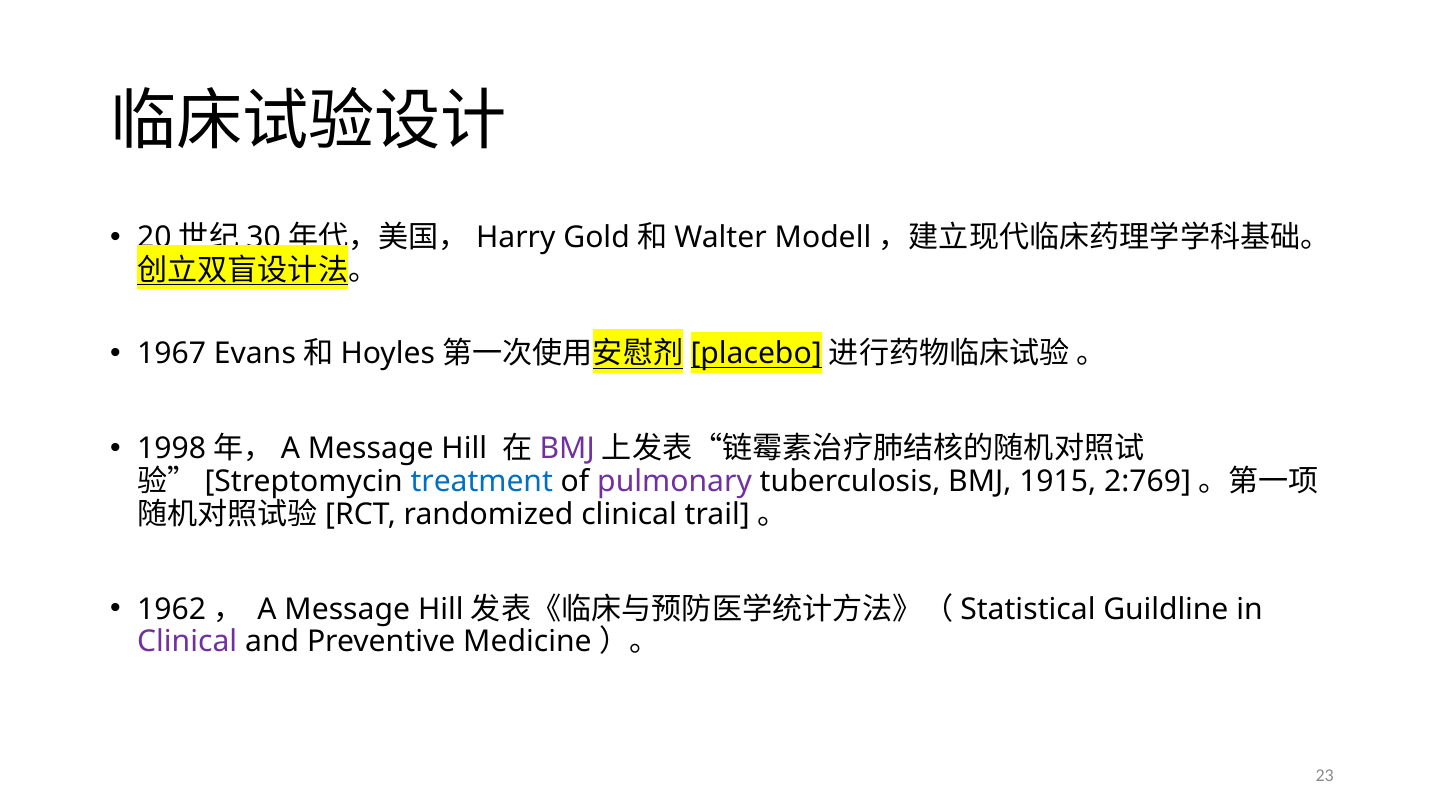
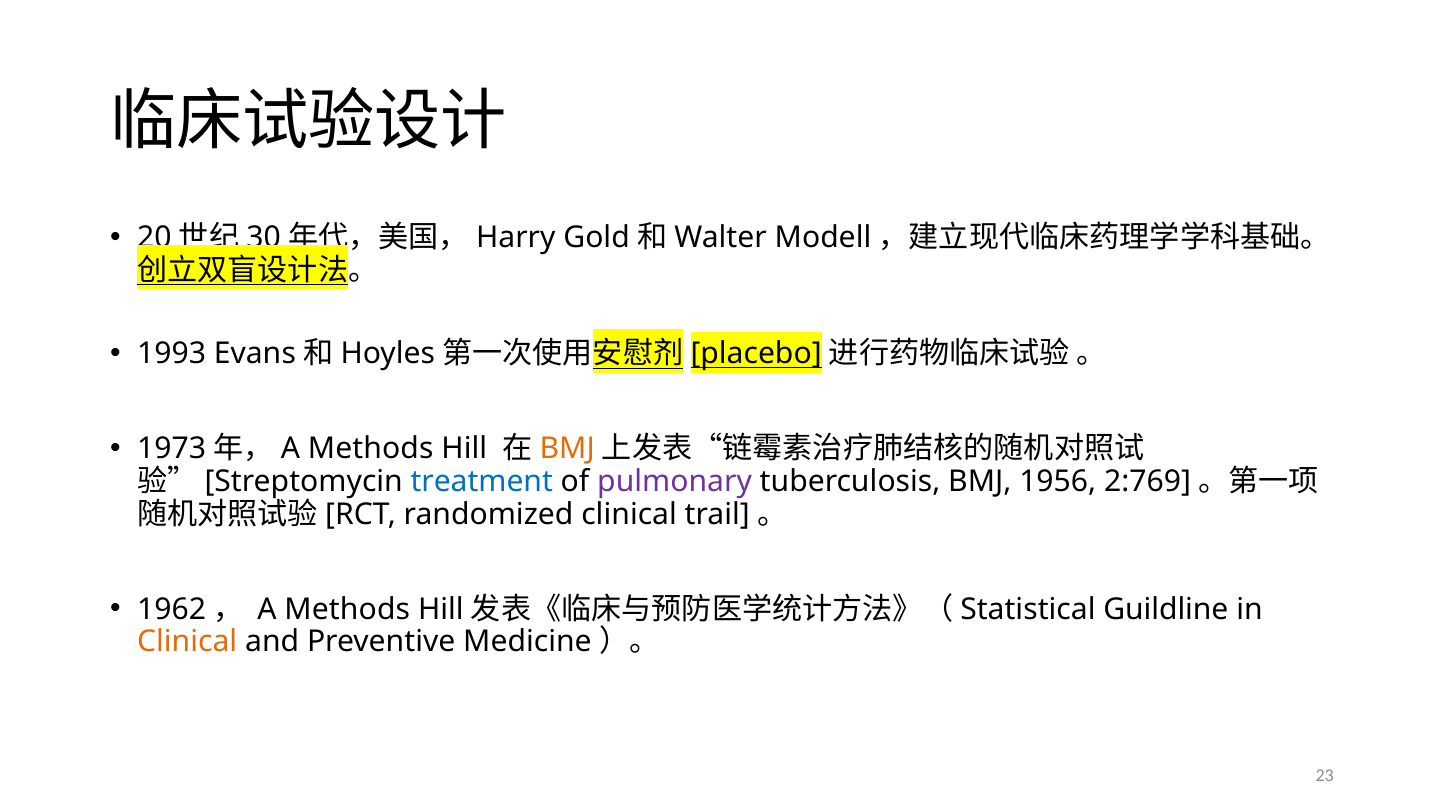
1967: 1967 -> 1993
1998: 1998 -> 1973
Message at (371, 449): Message -> Methods
BMJ at (567, 449) colour: purple -> orange
1915: 1915 -> 1956
Message at (347, 609): Message -> Methods
Clinical at (187, 642) colour: purple -> orange
